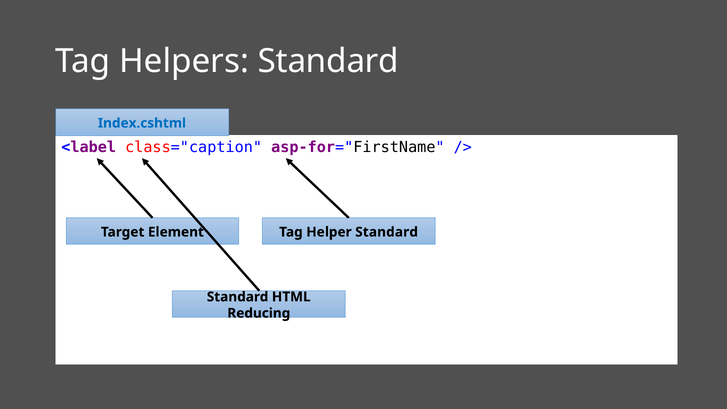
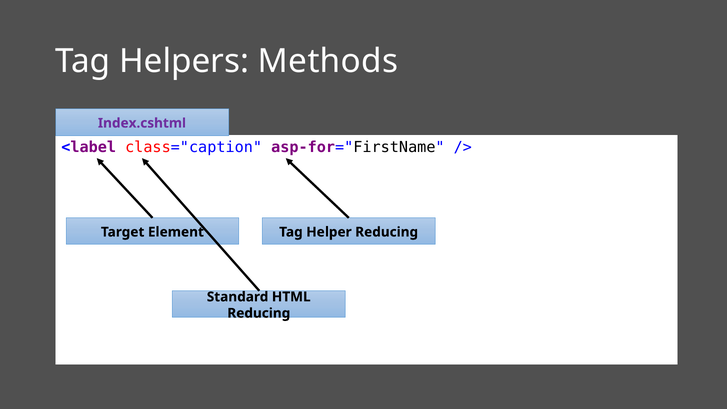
Helpers Standard: Standard -> Methods
Index.cshtml colour: blue -> purple
Helper Standard: Standard -> Reducing
